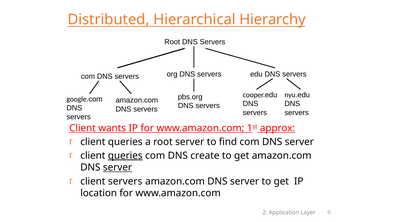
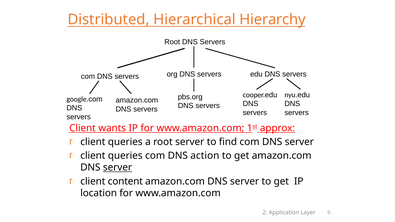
queries at (125, 156) underline: present -> none
create: create -> action
client servers: servers -> content
